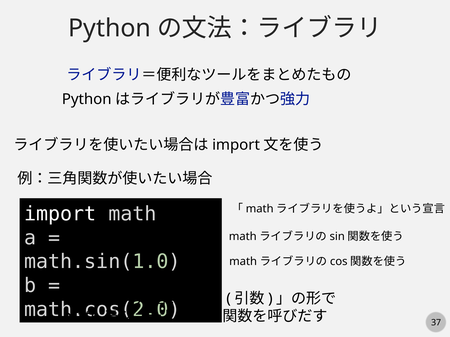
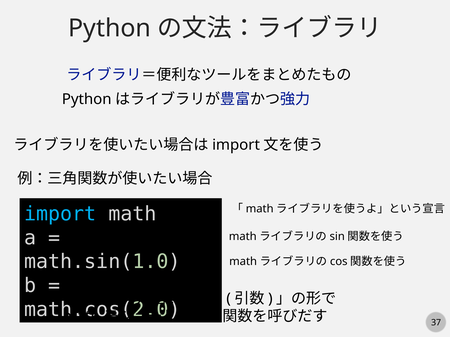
import at (60, 214) colour: white -> light blue
